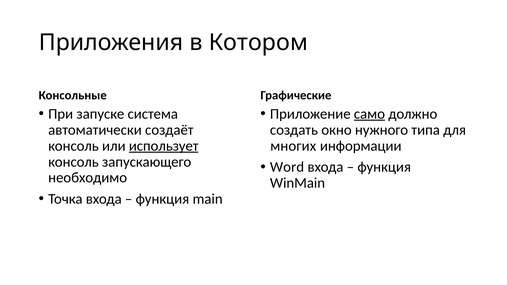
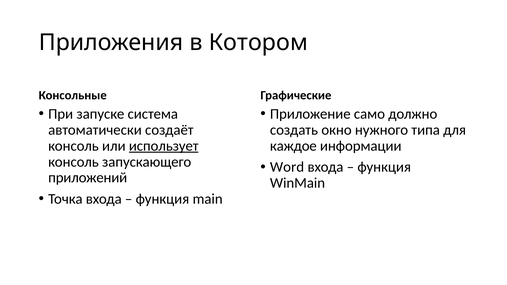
само underline: present -> none
многих: многих -> каждое
необходимо: необходимо -> приложений
